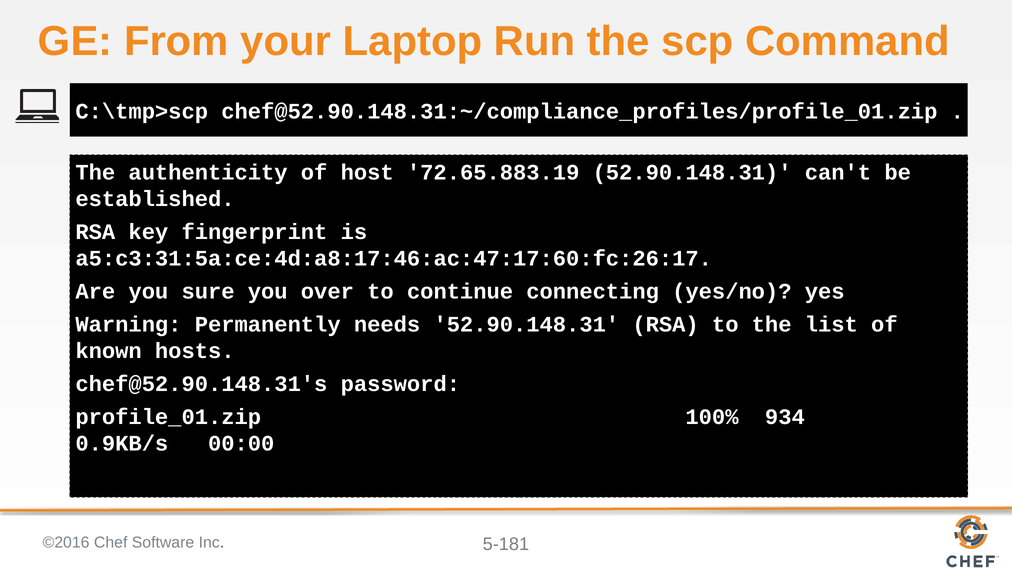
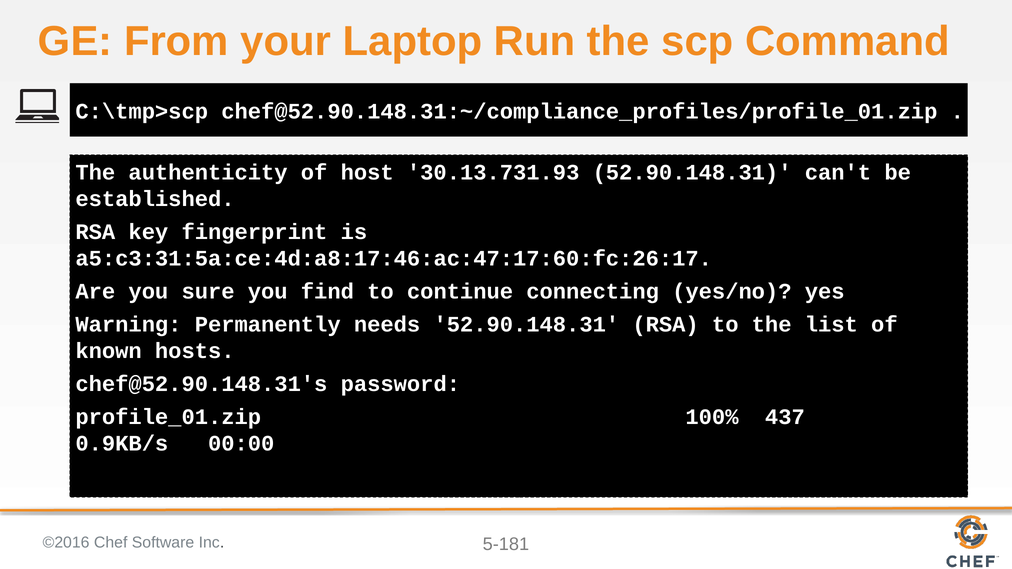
72.65.883.19: 72.65.883.19 -> 30.13.731.93
over: over -> find
934: 934 -> 437
